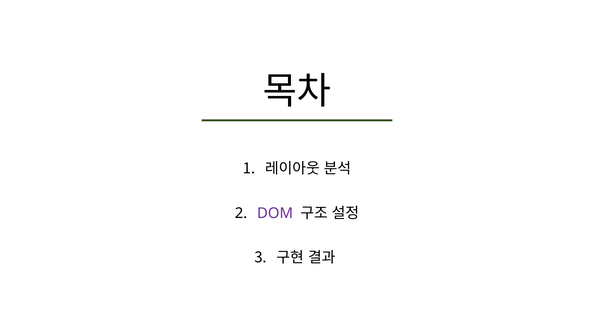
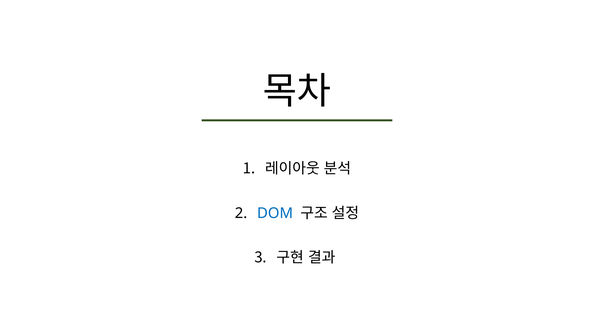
DOM colour: purple -> blue
